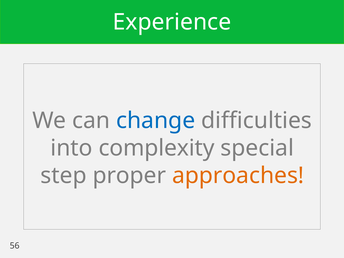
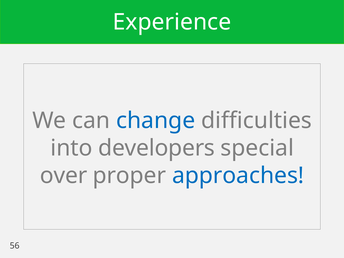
complexity: complexity -> developers
step: step -> over
approaches colour: orange -> blue
